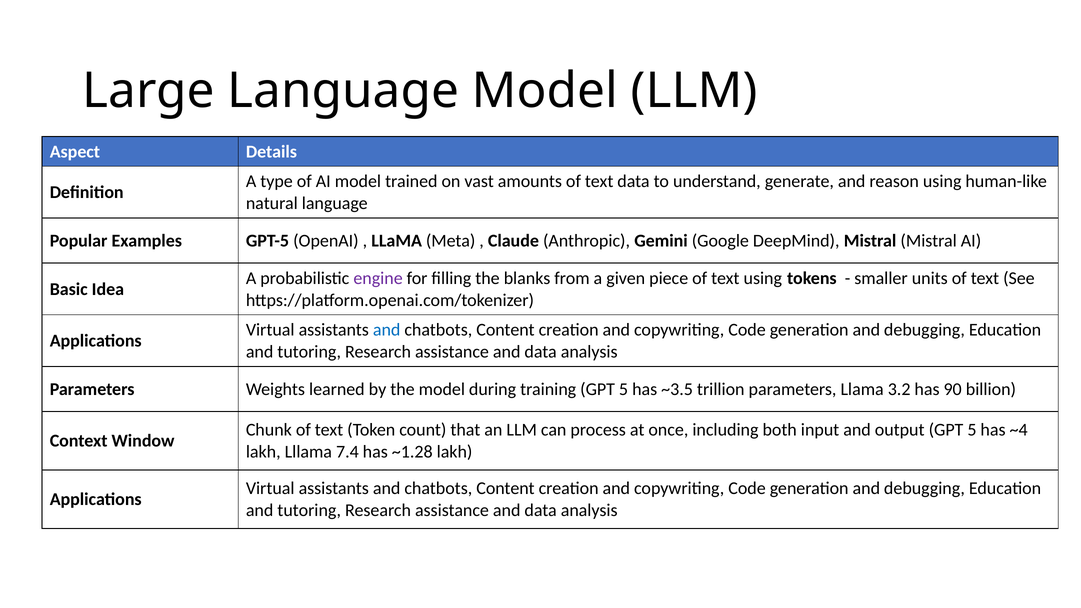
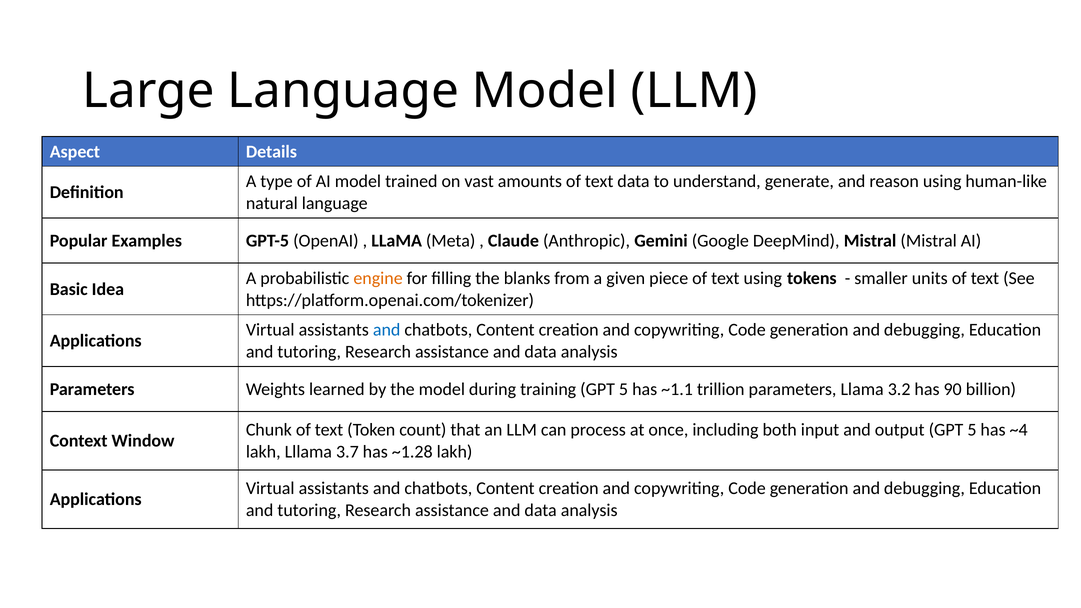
engine colour: purple -> orange
~3.5: ~3.5 -> ~1.1
7.4: 7.4 -> 3.7
